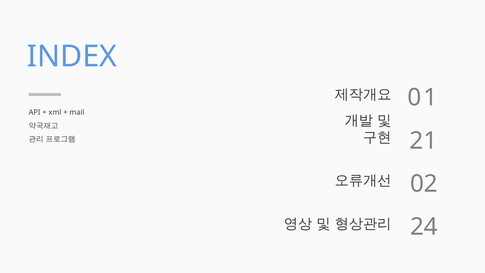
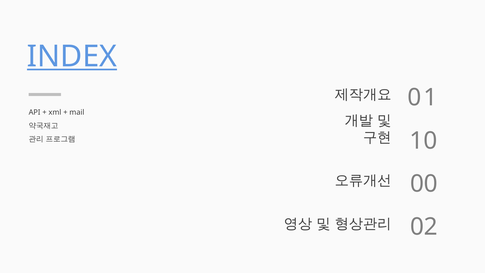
INDEX underline: none -> present
21: 21 -> 10
02: 02 -> 00
24: 24 -> 02
